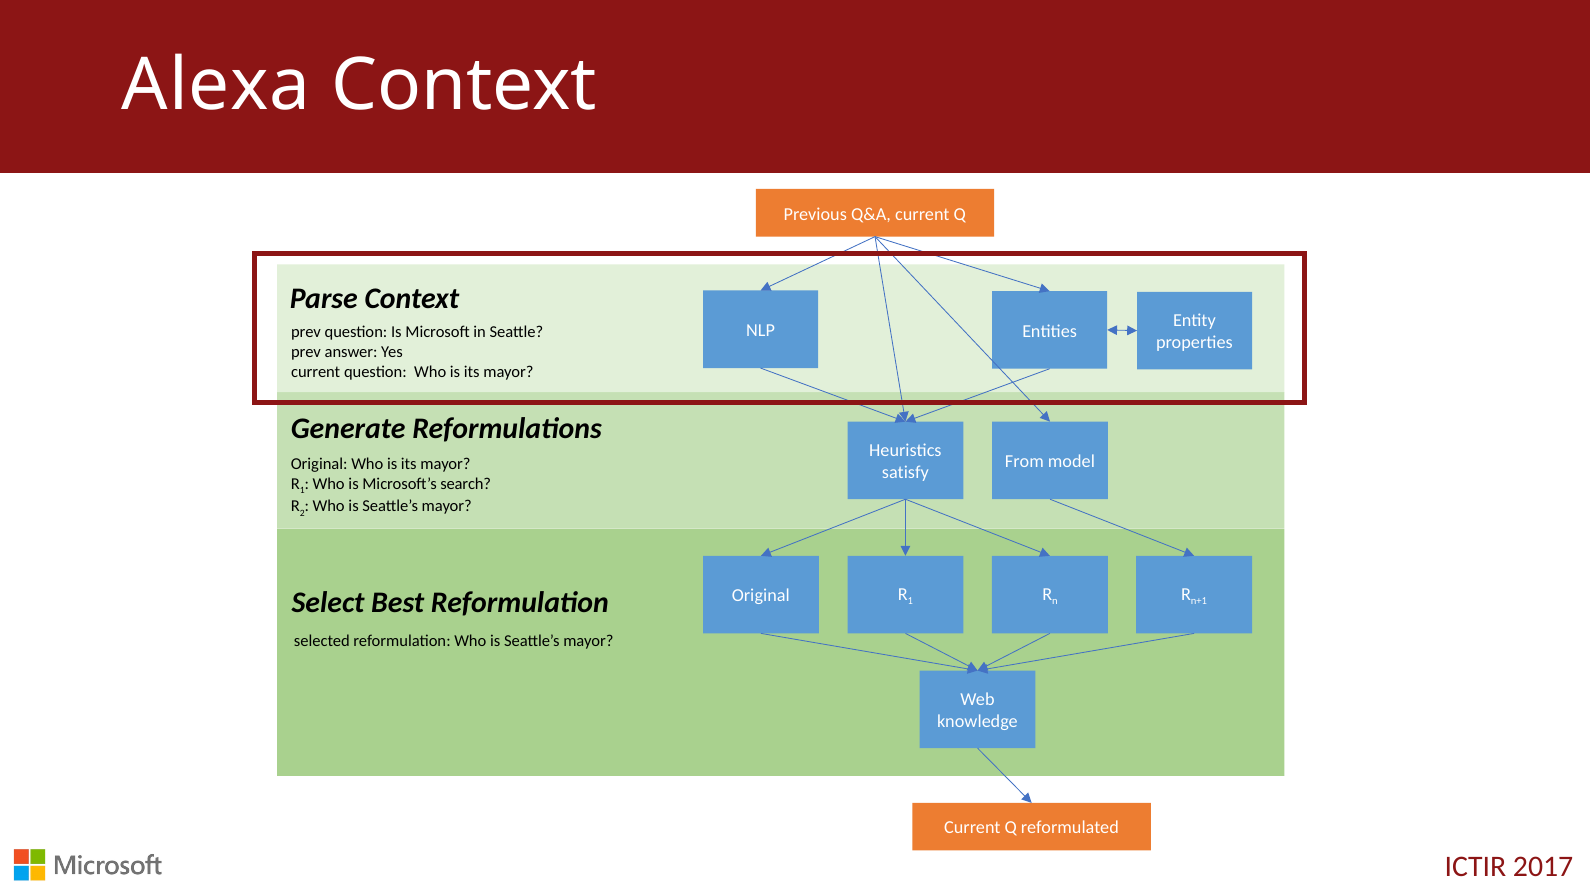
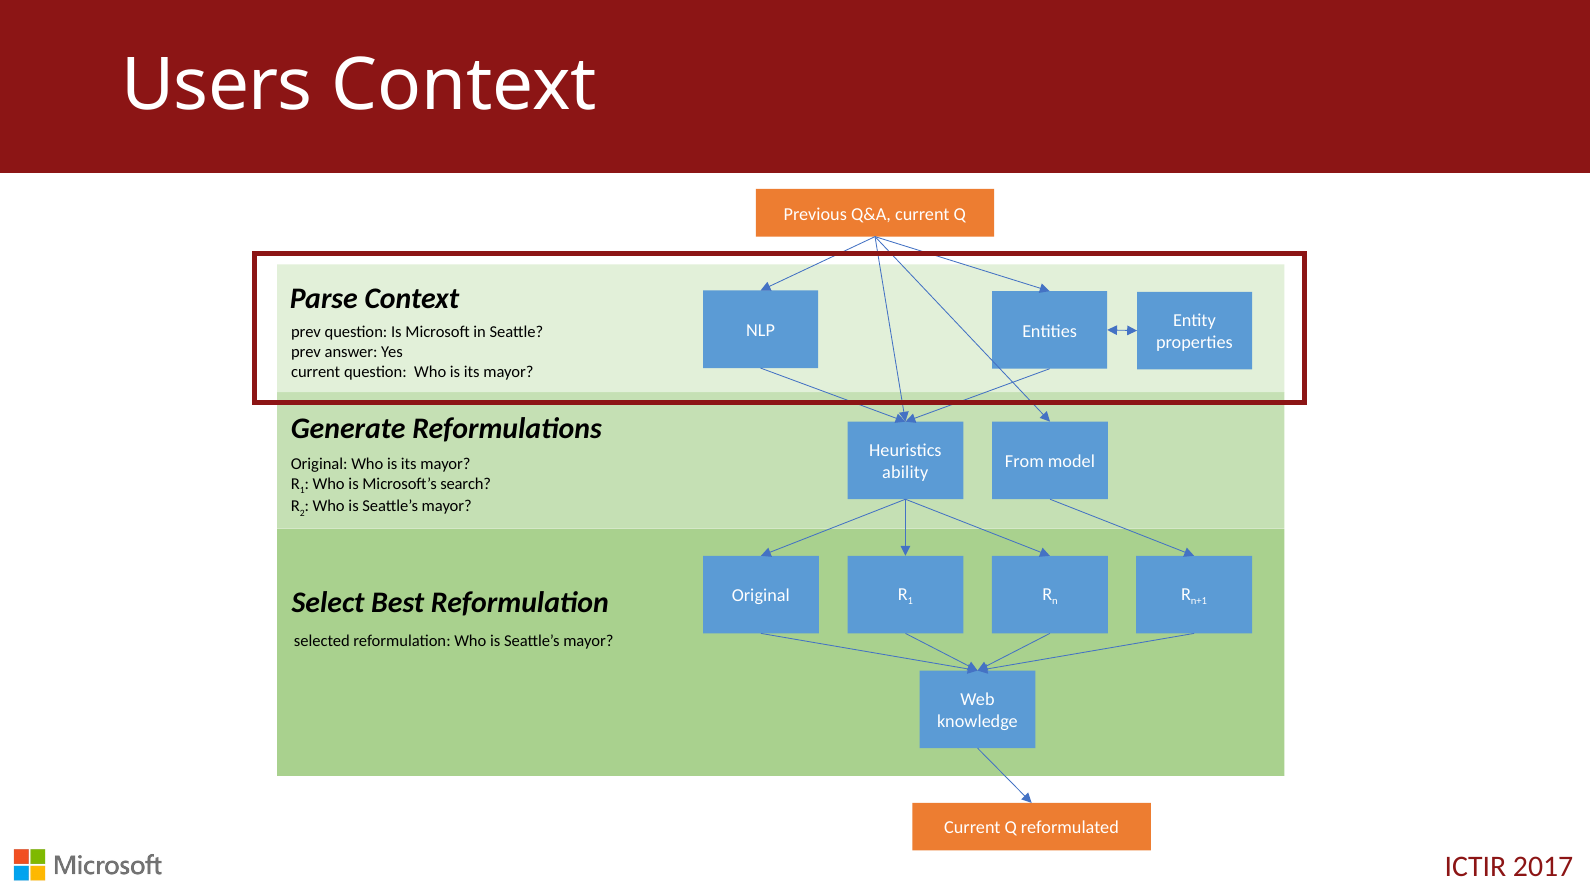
Alexa: Alexa -> Users
satisfy: satisfy -> ability
